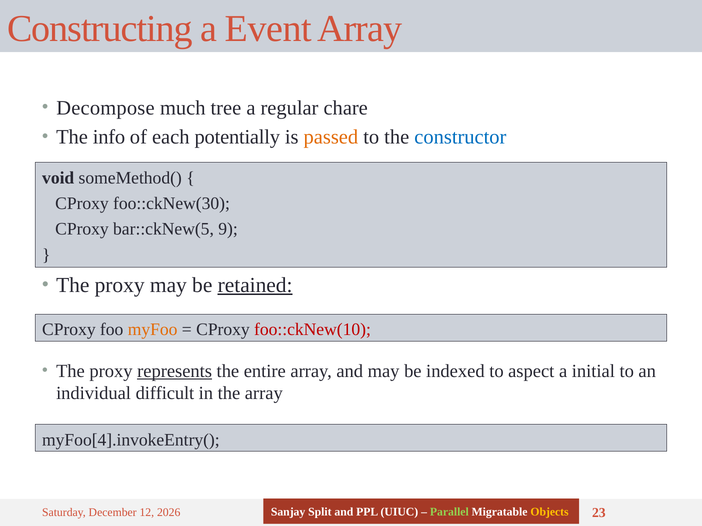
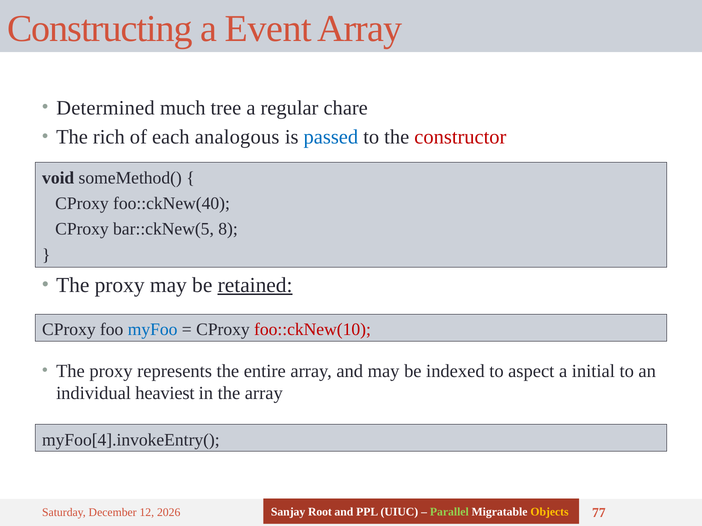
Decompose: Decompose -> Determined
info: info -> rich
potentially: potentially -> analogous
passed colour: orange -> blue
constructor colour: blue -> red
foo::ckNew(30: foo::ckNew(30 -> foo::ckNew(40
9: 9 -> 8
myFoo colour: orange -> blue
represents underline: present -> none
difficult: difficult -> heaviest
Split: Split -> Root
23: 23 -> 77
